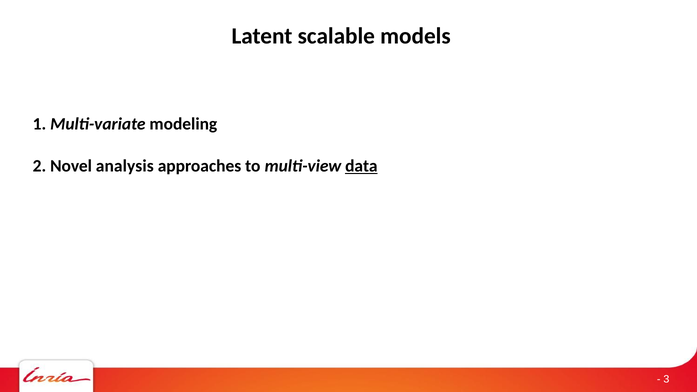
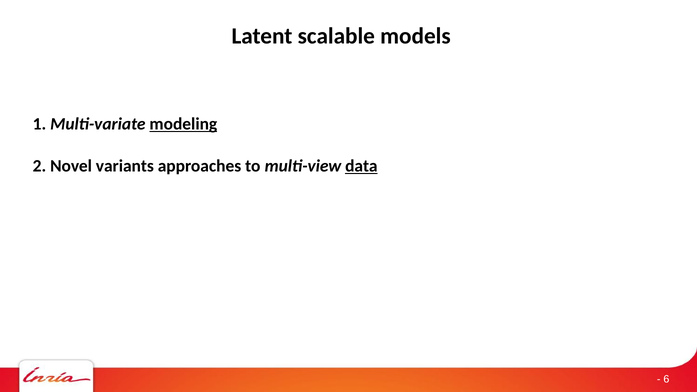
modeling underline: none -> present
analysis: analysis -> variants
3: 3 -> 6
